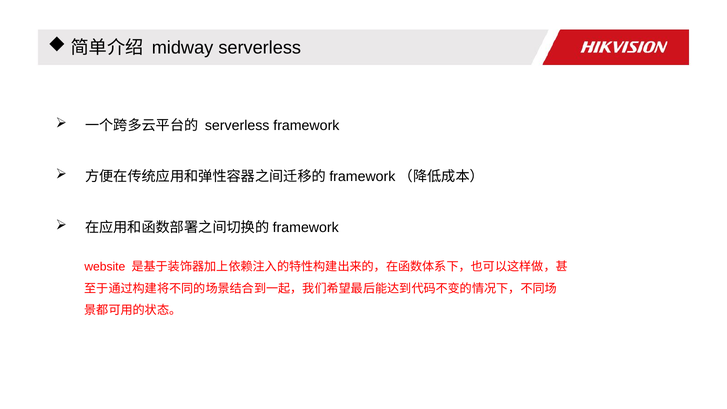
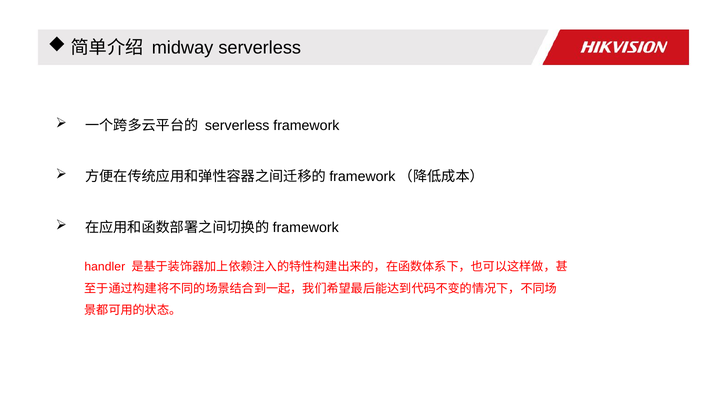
website: website -> handler
